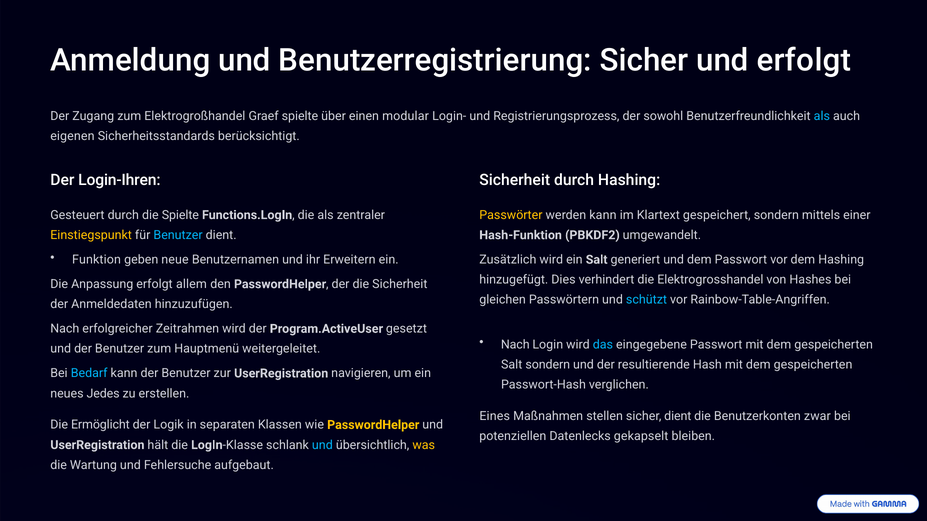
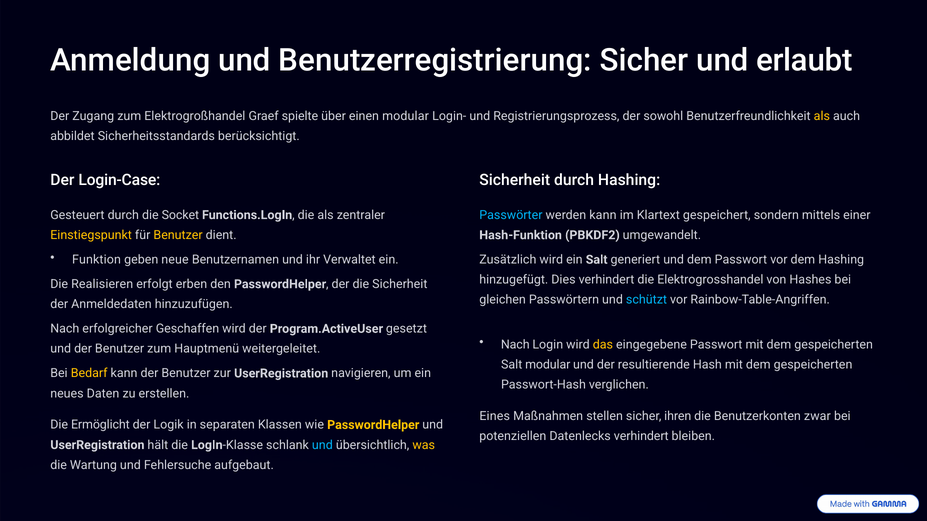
und erfolgt: erfolgt -> erlaubt
als at (822, 116) colour: light blue -> yellow
eigenen: eigenen -> abbildet
Login-Ihren: Login-Ihren -> Login-Case
die Spielte: Spielte -> Socket
Passwörter colour: yellow -> light blue
Benutzer at (178, 235) colour: light blue -> yellow
Erweitern: Erweitern -> Verwaltet
Anpassung: Anpassung -> Realisieren
allem: allem -> erben
Zeitrahmen: Zeitrahmen -> Geschaffen
das colour: light blue -> yellow
Salt sondern: sondern -> modular
Bedarf colour: light blue -> yellow
Jedes: Jedes -> Daten
sicher dient: dient -> ihren
Datenlecks gekapselt: gekapselt -> verhindert
